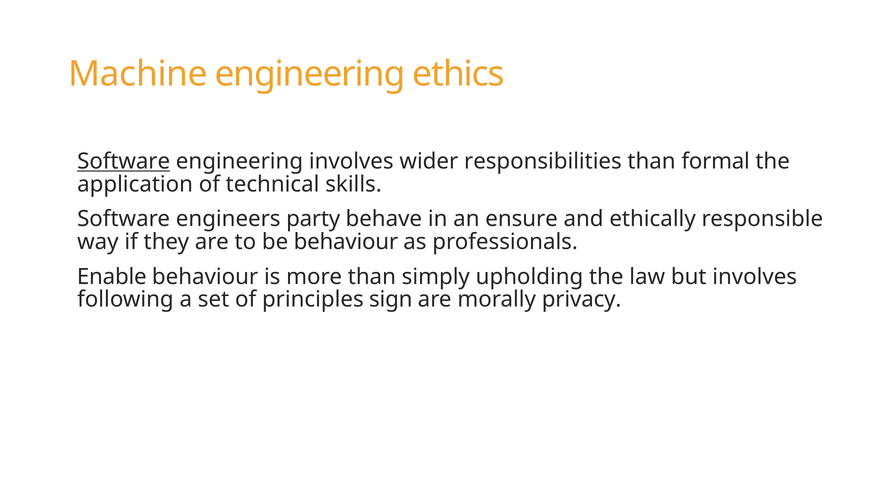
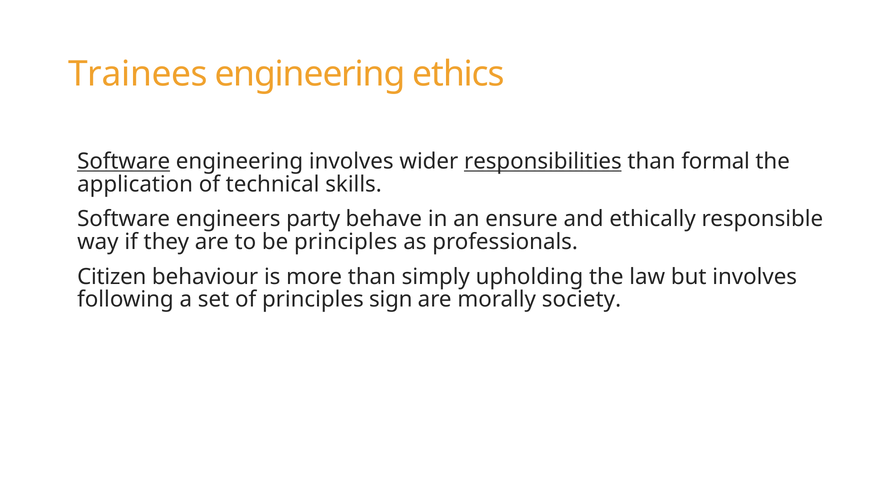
Machine: Machine -> Trainees
responsibilities underline: none -> present
be behaviour: behaviour -> principles
Enable: Enable -> Citizen
privacy: privacy -> society
